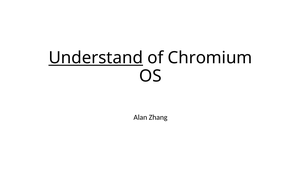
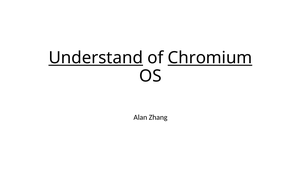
Chromium underline: none -> present
